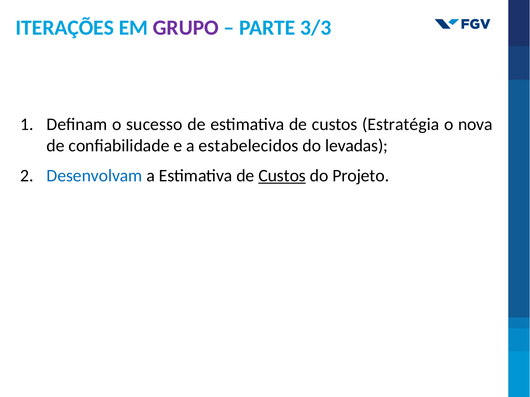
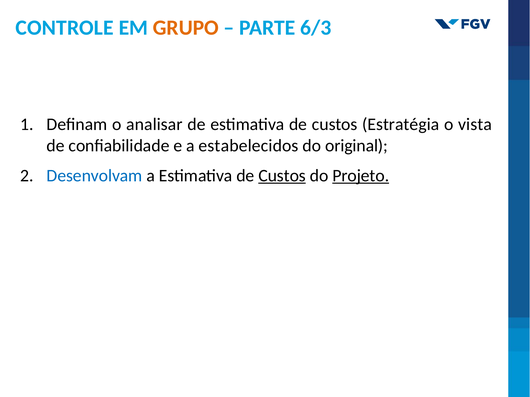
ITERAÇÕES: ITERAÇÕES -> CONTROLE
GRUPO colour: purple -> orange
3/3: 3/3 -> 6/3
sucesso: sucesso -> analisar
nova: nova -> vista
levadas: levadas -> original
Projeto underline: none -> present
